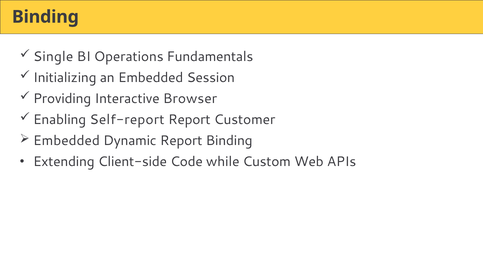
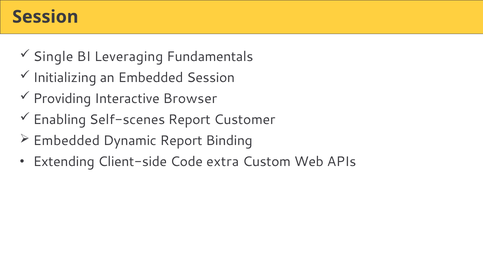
Binding at (45, 17): Binding -> Session
Operations: Operations -> Leveraging
Self-report: Self-report -> Self-scenes
while: while -> extra
